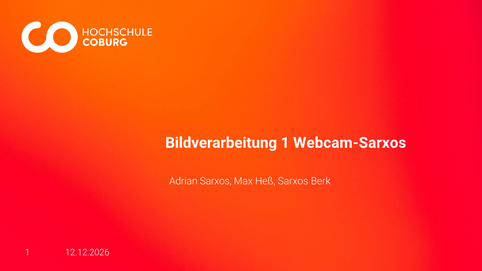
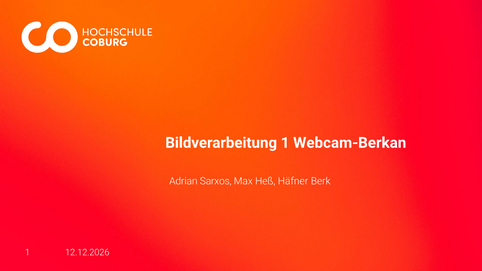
Webcam-Sarxos: Webcam-Sarxos -> Webcam-Berkan
Heß Sarxos: Sarxos -> Häfner
